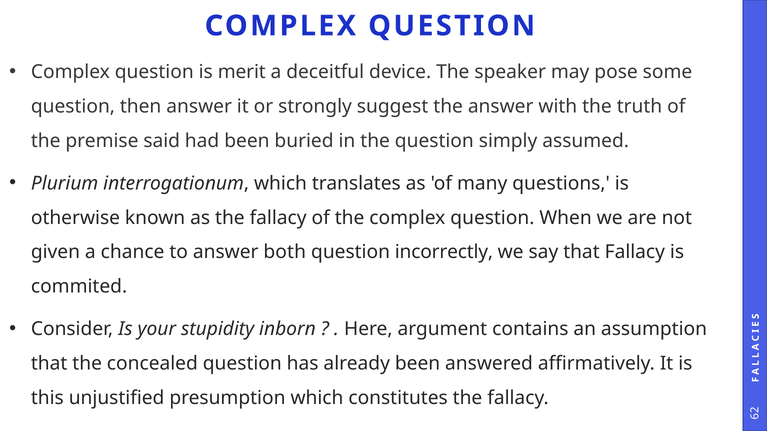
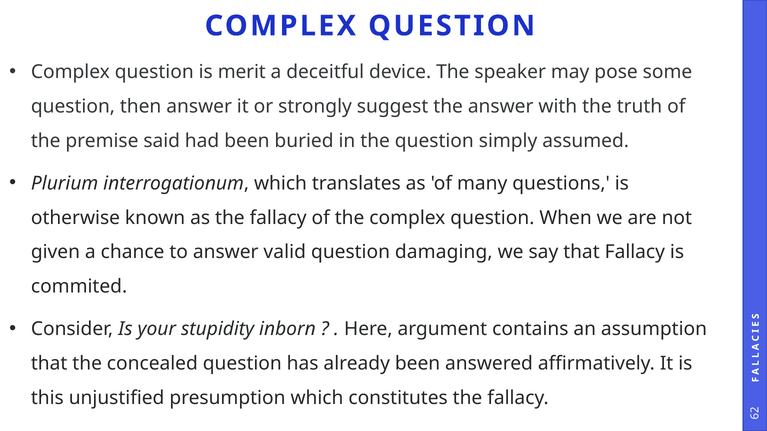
both: both -> valid
incorrectly: incorrectly -> damaging
